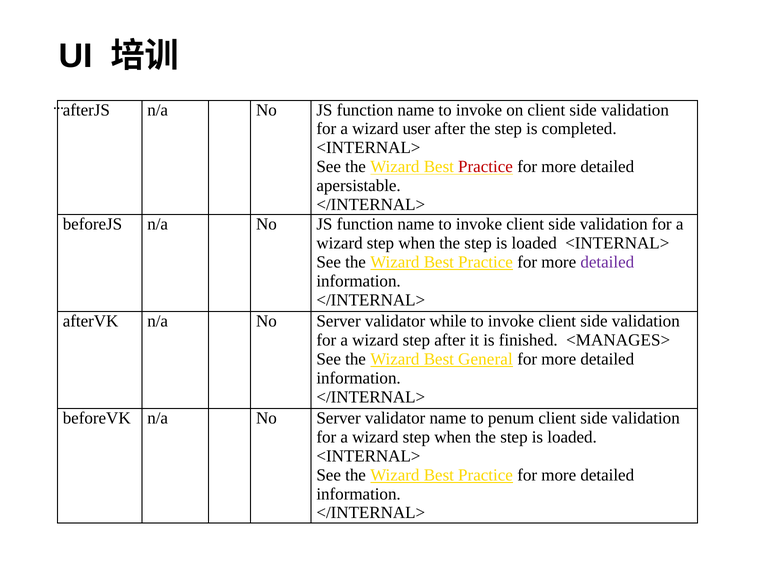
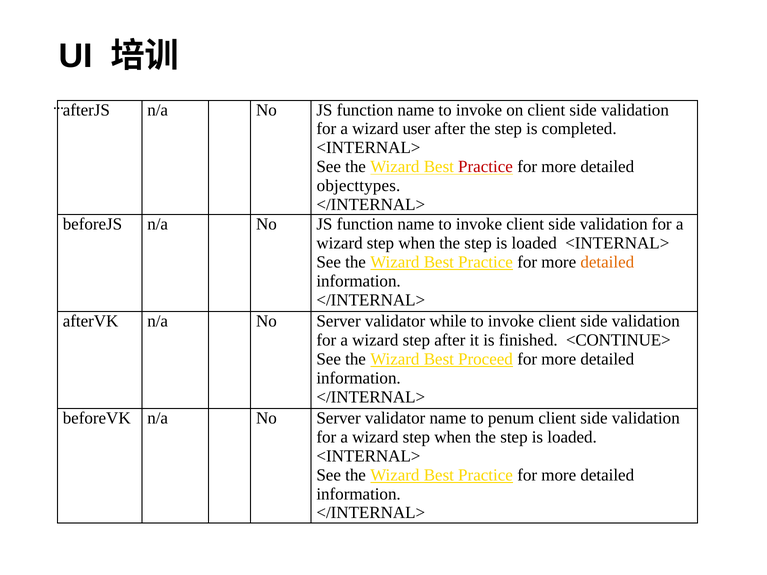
apersistable: apersistable -> objecttypes
detailed at (607, 262) colour: purple -> orange
<MANAGES>: <MANAGES> -> <CONTINUE>
General: General -> Proceed
